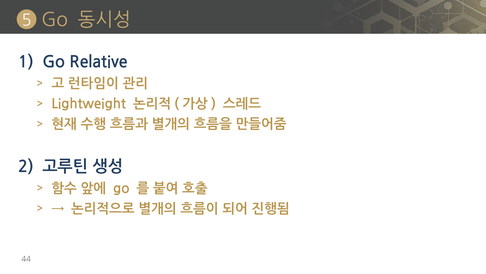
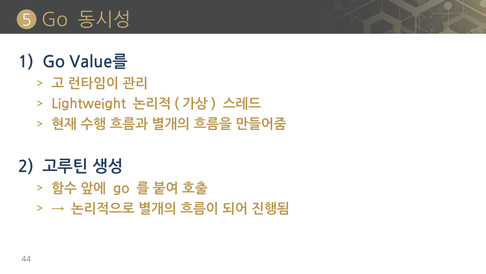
Relative: Relative -> Value를
